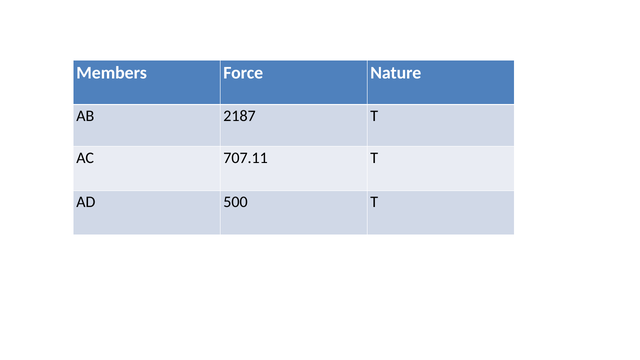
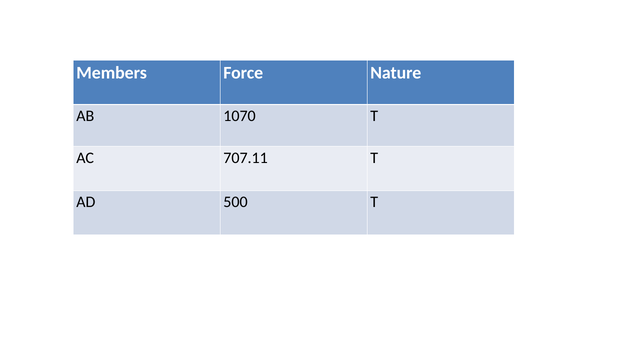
2187: 2187 -> 1070
